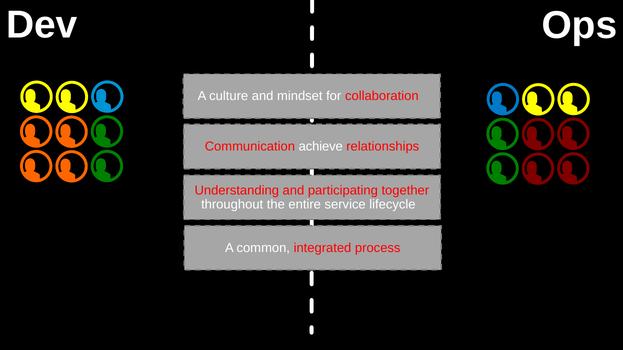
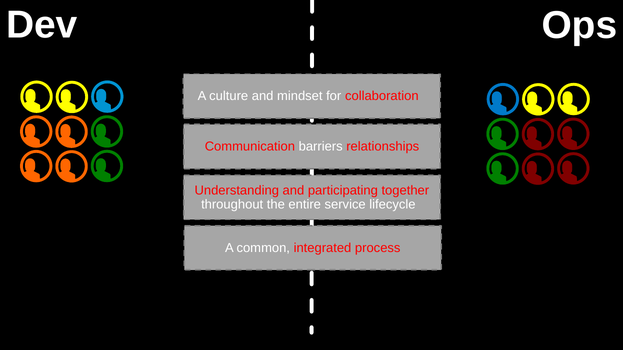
achieve: achieve -> barriers
